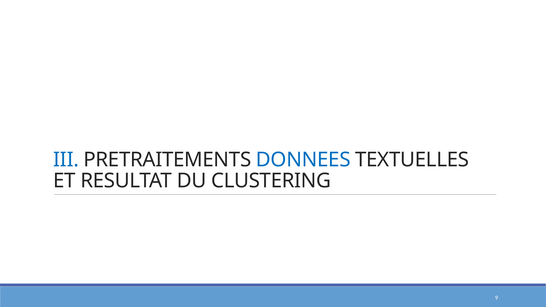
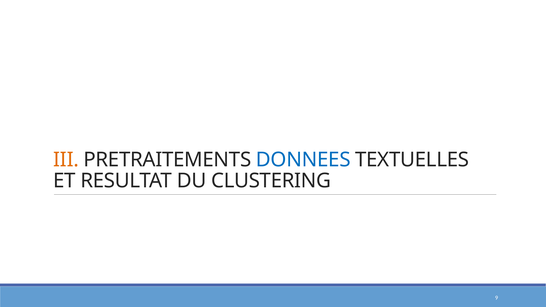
III colour: blue -> orange
